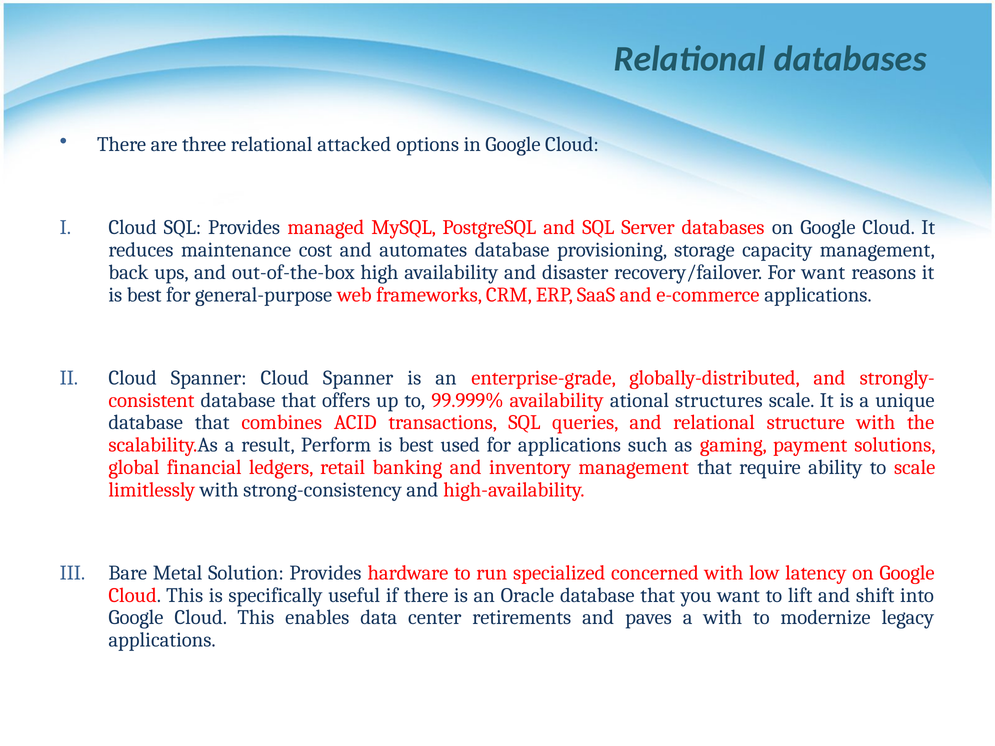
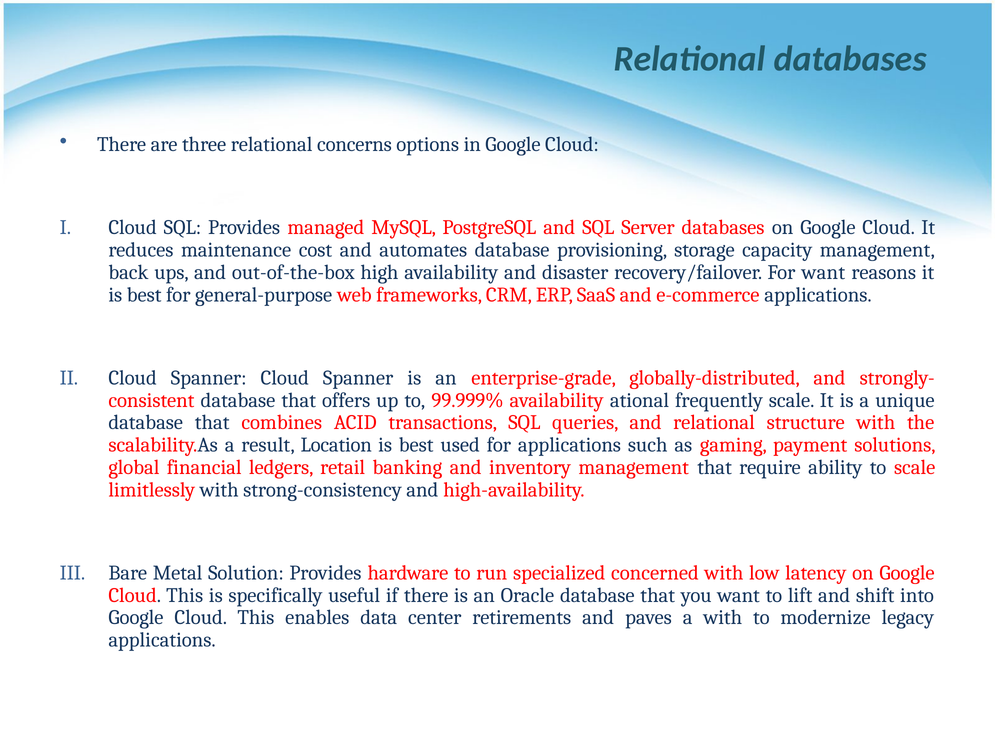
attacked: attacked -> concerns
structures: structures -> frequently
Perform: Perform -> Location
